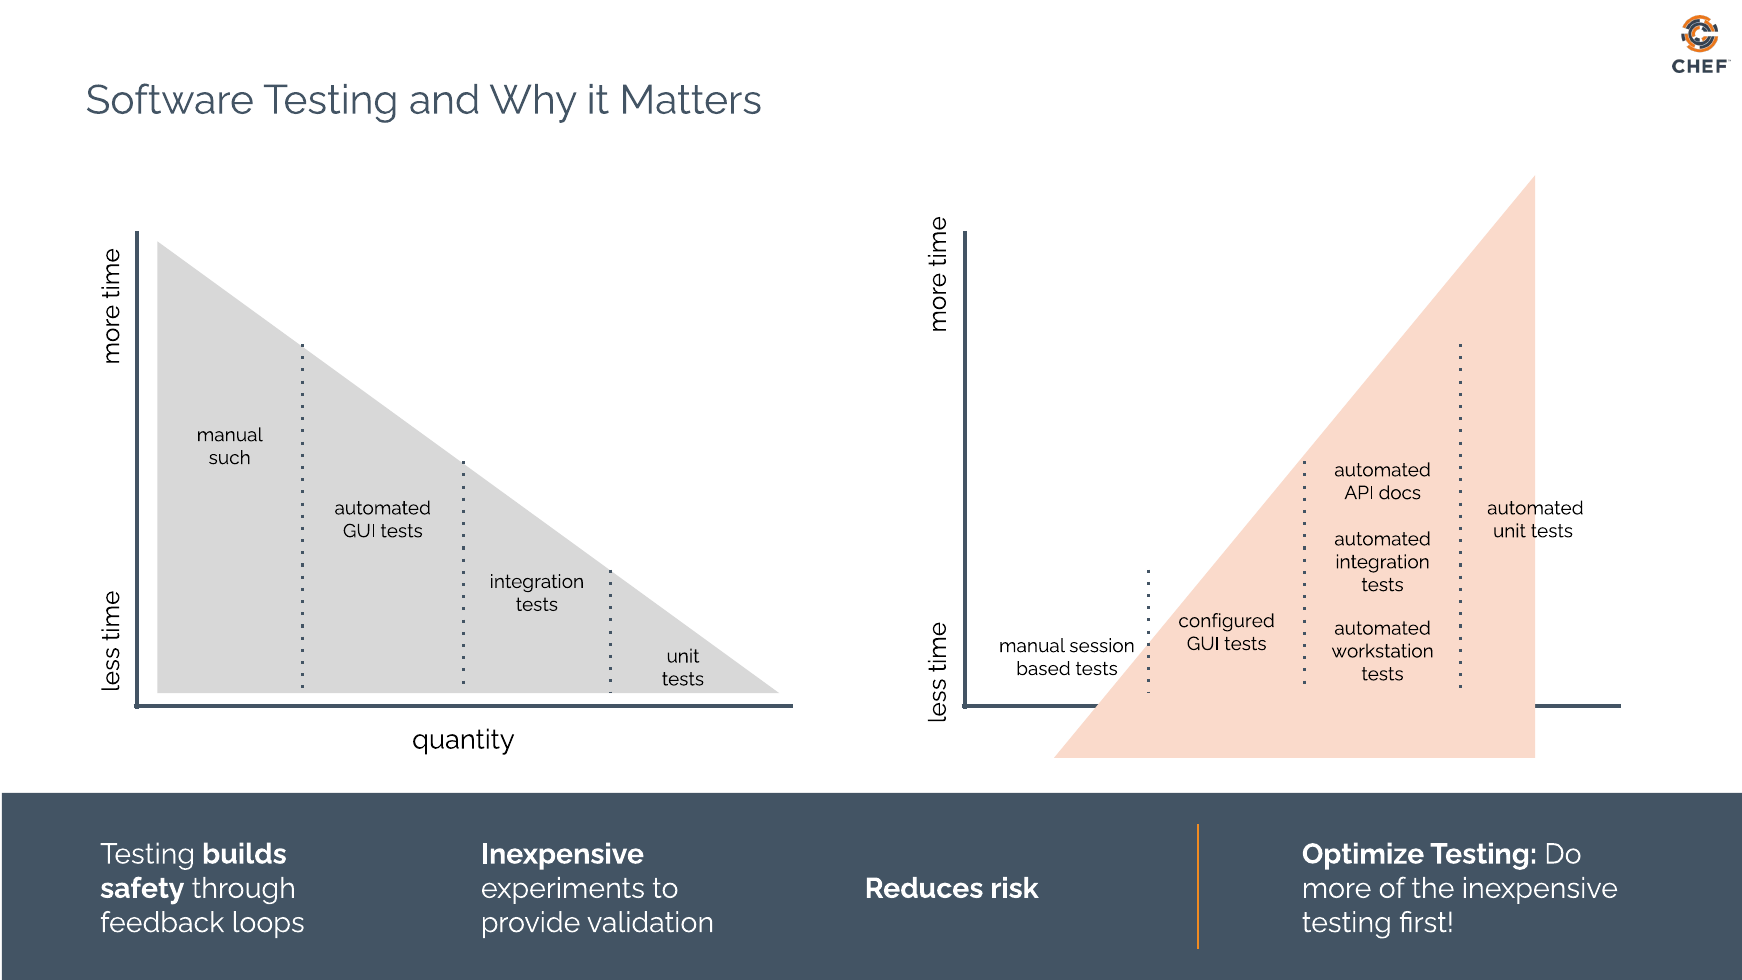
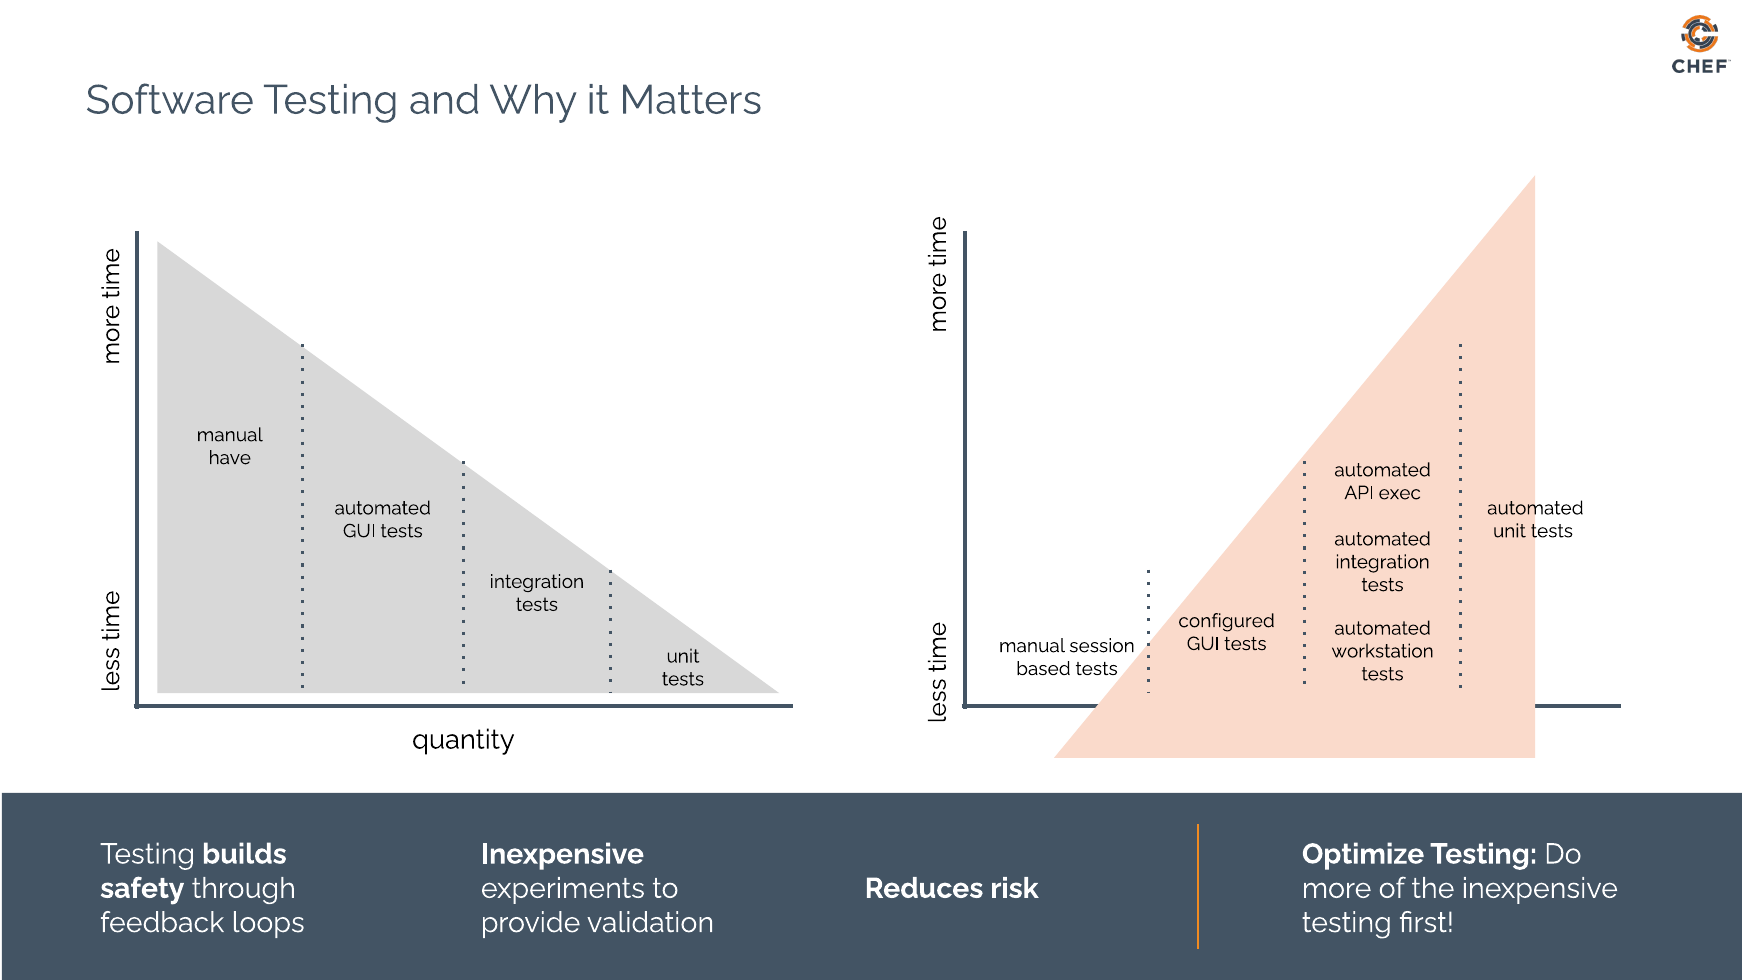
such: such -> have
docs: docs -> exec
